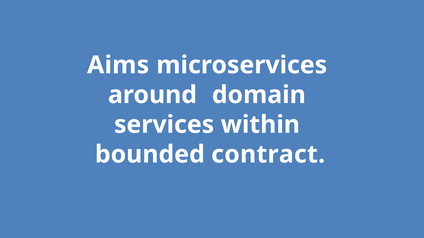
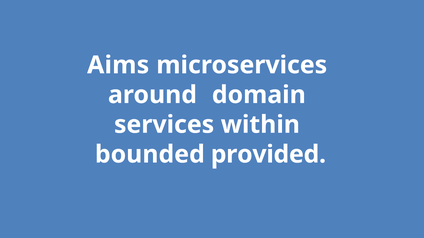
contract: contract -> provided
